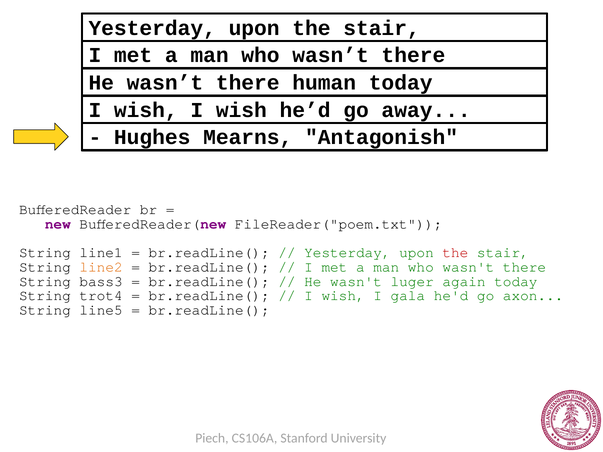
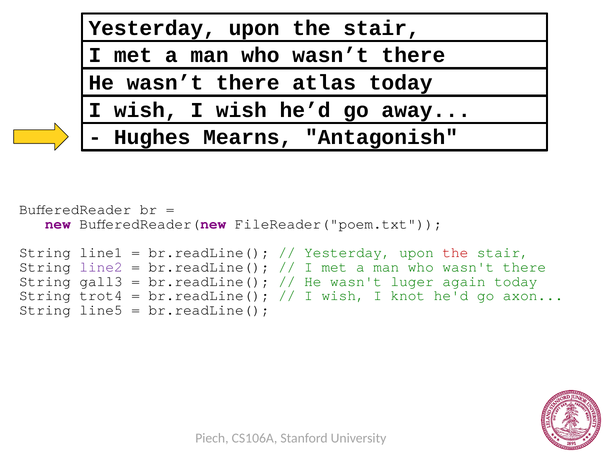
human: human -> atlas
line2 colour: orange -> purple
bass3: bass3 -> gall3
gala: gala -> knot
